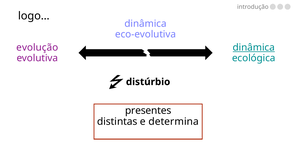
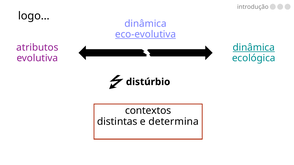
eco-evolutiva underline: none -> present
evolução: evolução -> atributos
presentes: presentes -> contextos
